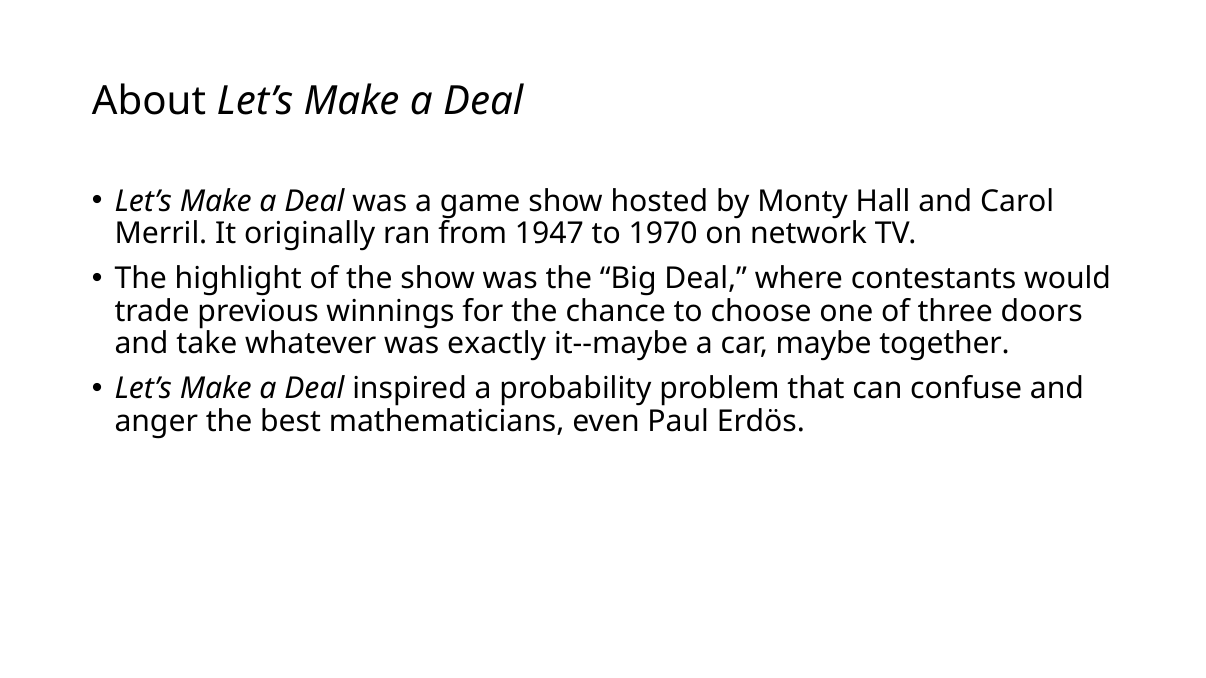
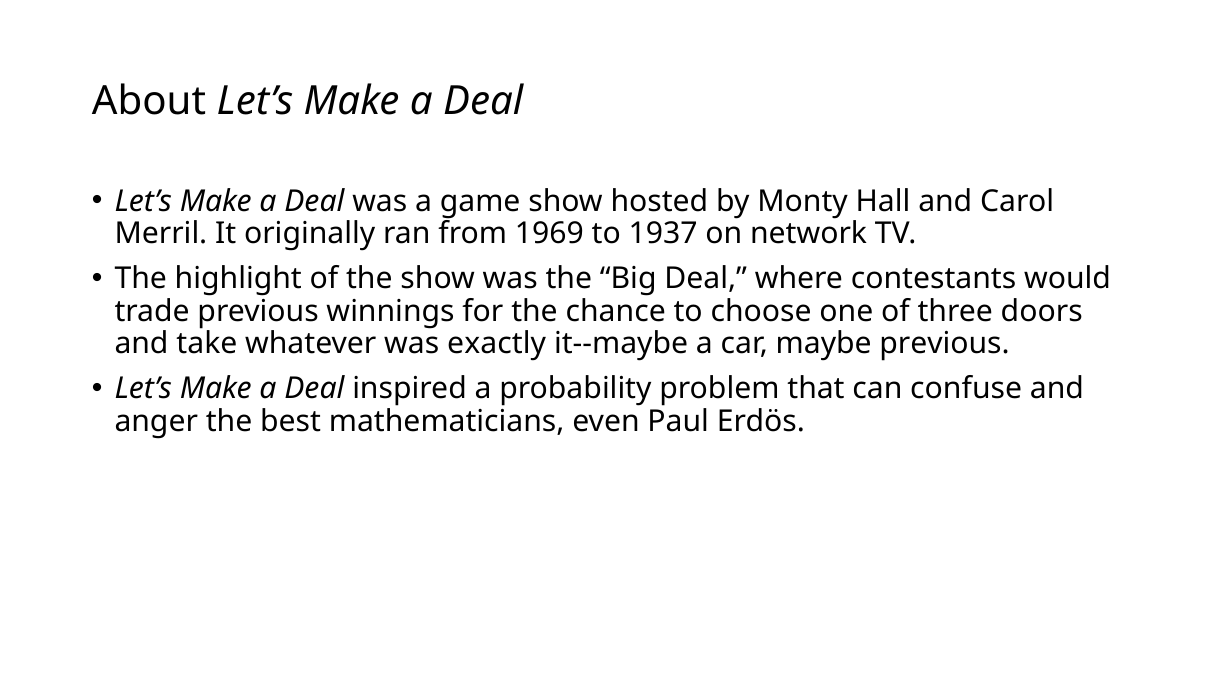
1947: 1947 -> 1969
1970: 1970 -> 1937
maybe together: together -> previous
